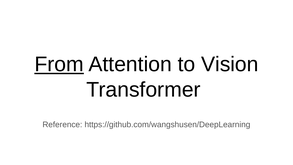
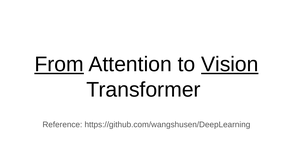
Vision underline: none -> present
